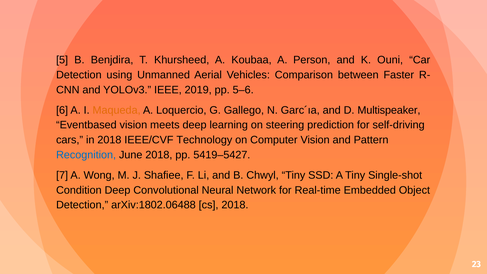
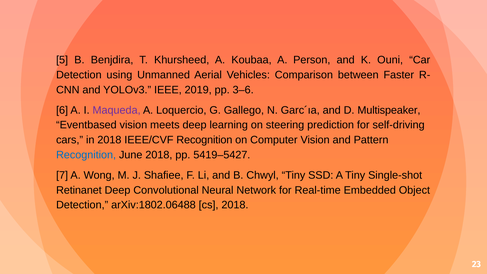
5–6: 5–6 -> 3–6
Maqueda colour: orange -> purple
IEEE/CVF Technology: Technology -> Recognition
Condition: Condition -> Retinanet
